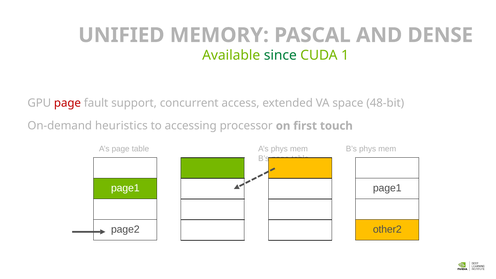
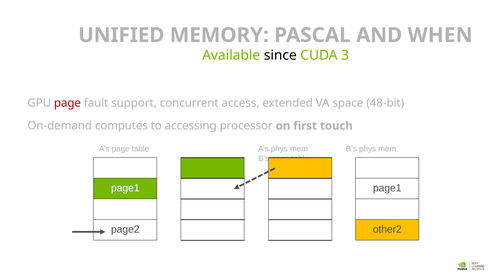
DENSE: DENSE -> WHEN
since colour: green -> black
1: 1 -> 3
heuristics: heuristics -> computes
